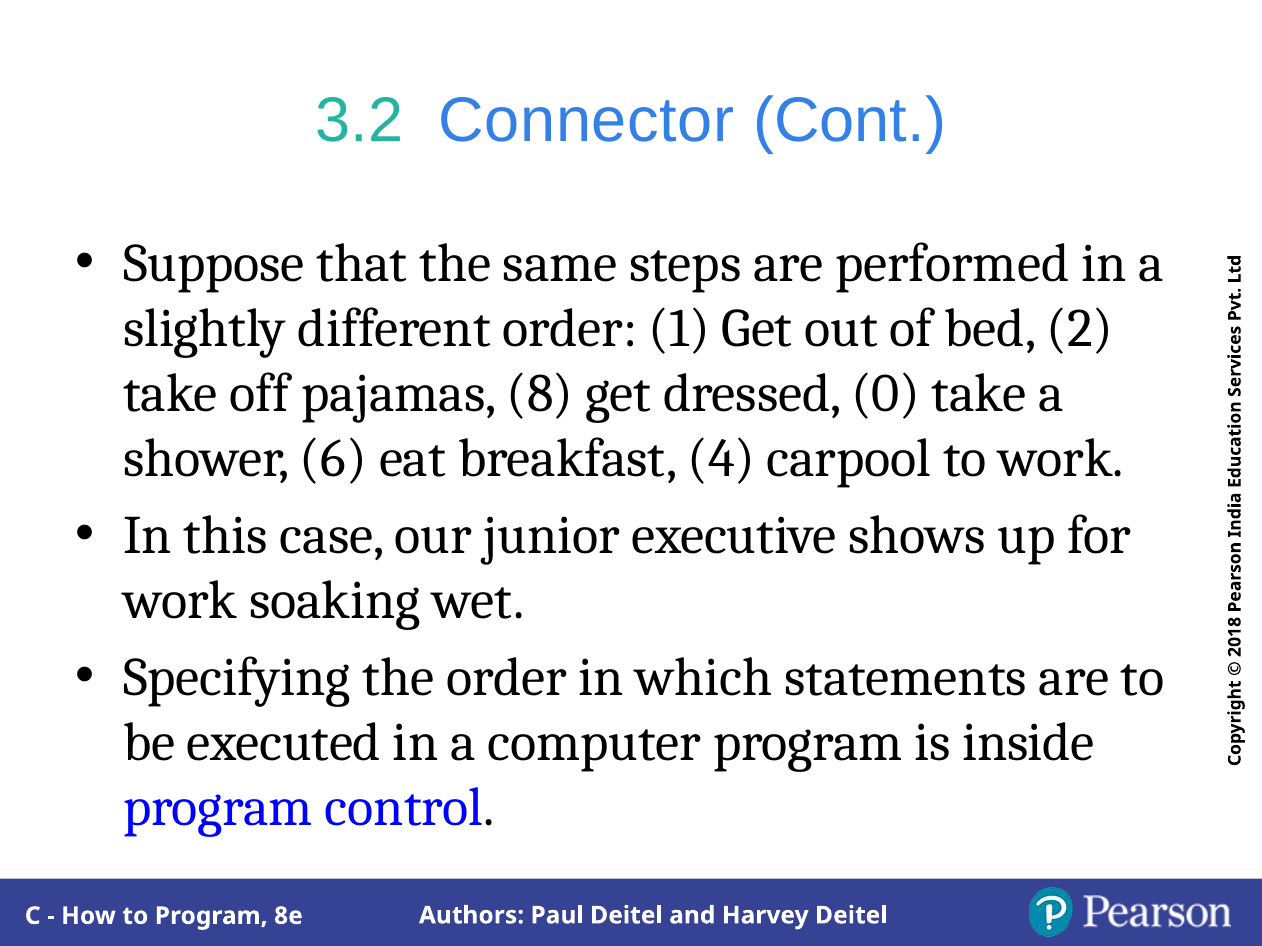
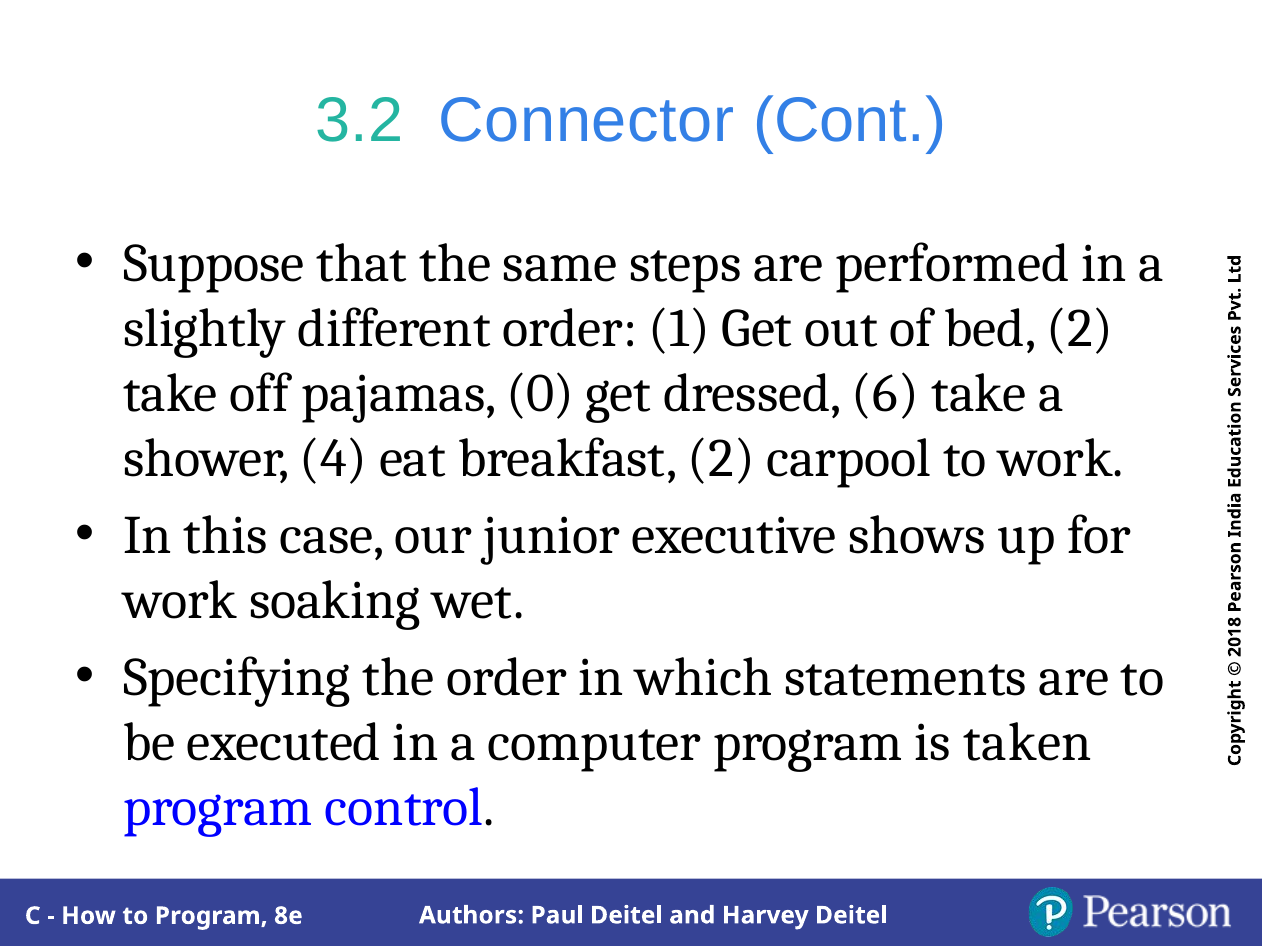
pajamas 8: 8 -> 0
dressed 0: 0 -> 6
6: 6 -> 4
breakfast 4: 4 -> 2
inside: inside -> taken
